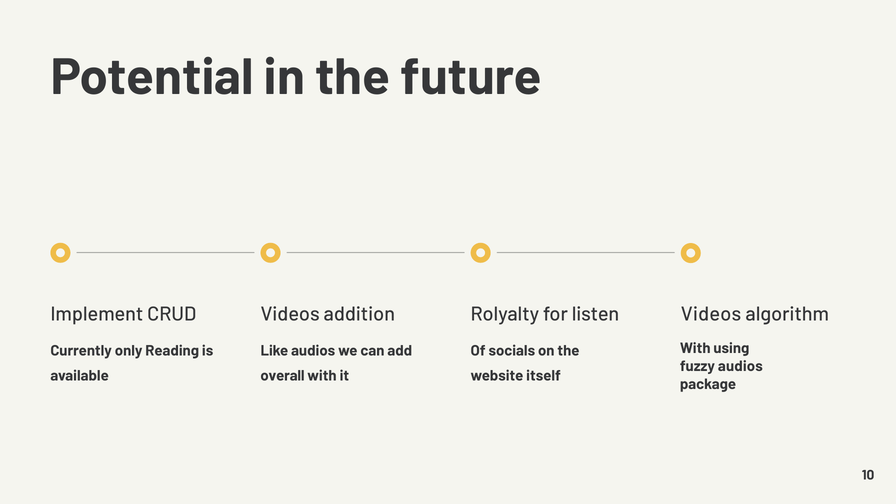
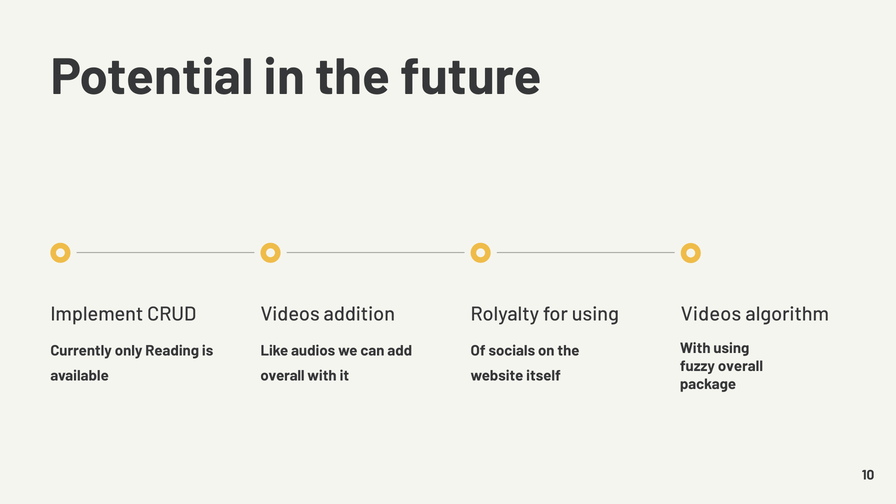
for listen: listen -> using
fuzzy audios: audios -> overall
